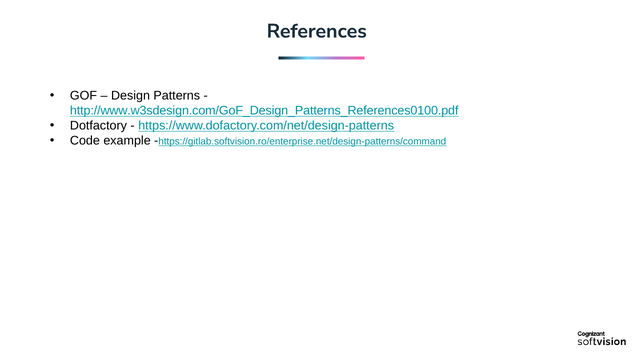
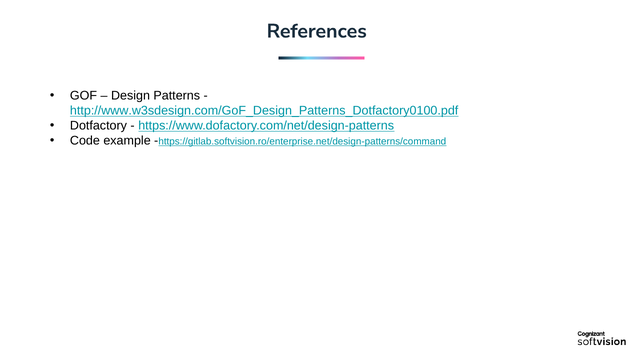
http://www.w3sdesign.com/GoF_Design_Patterns_References0100.pdf: http://www.w3sdesign.com/GoF_Design_Patterns_References0100.pdf -> http://www.w3sdesign.com/GoF_Design_Patterns_Dotfactory0100.pdf
